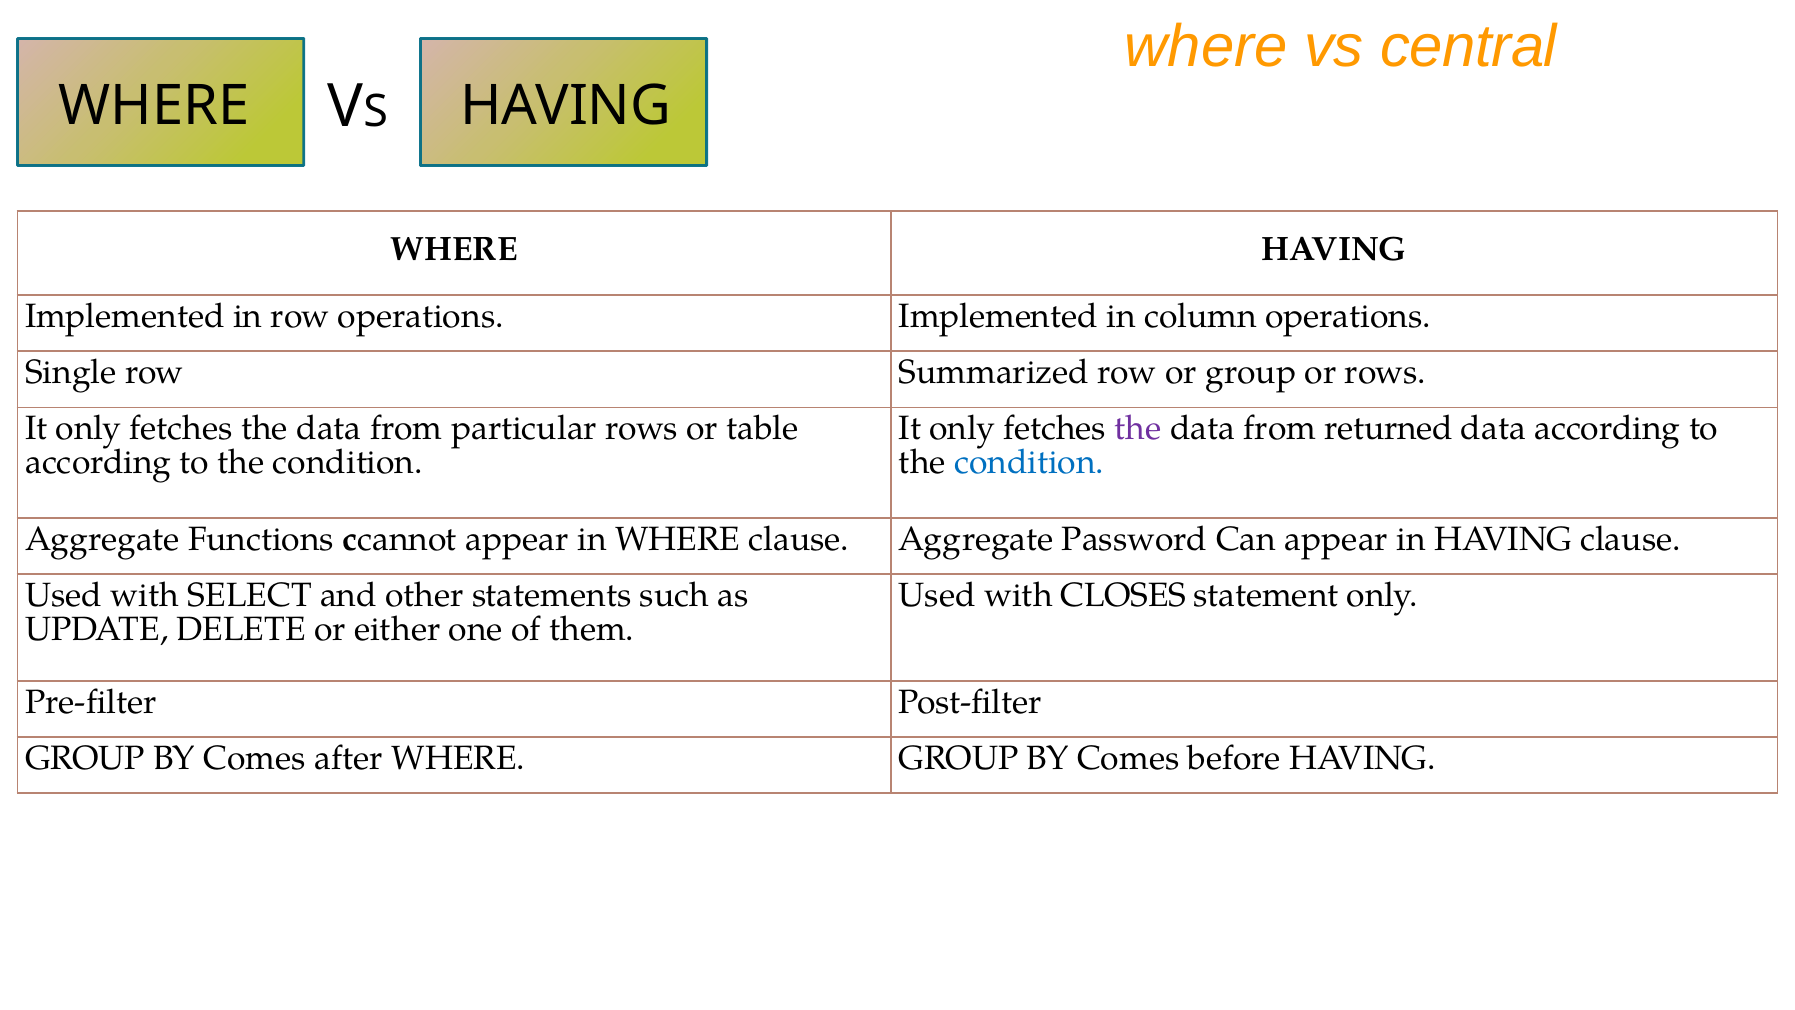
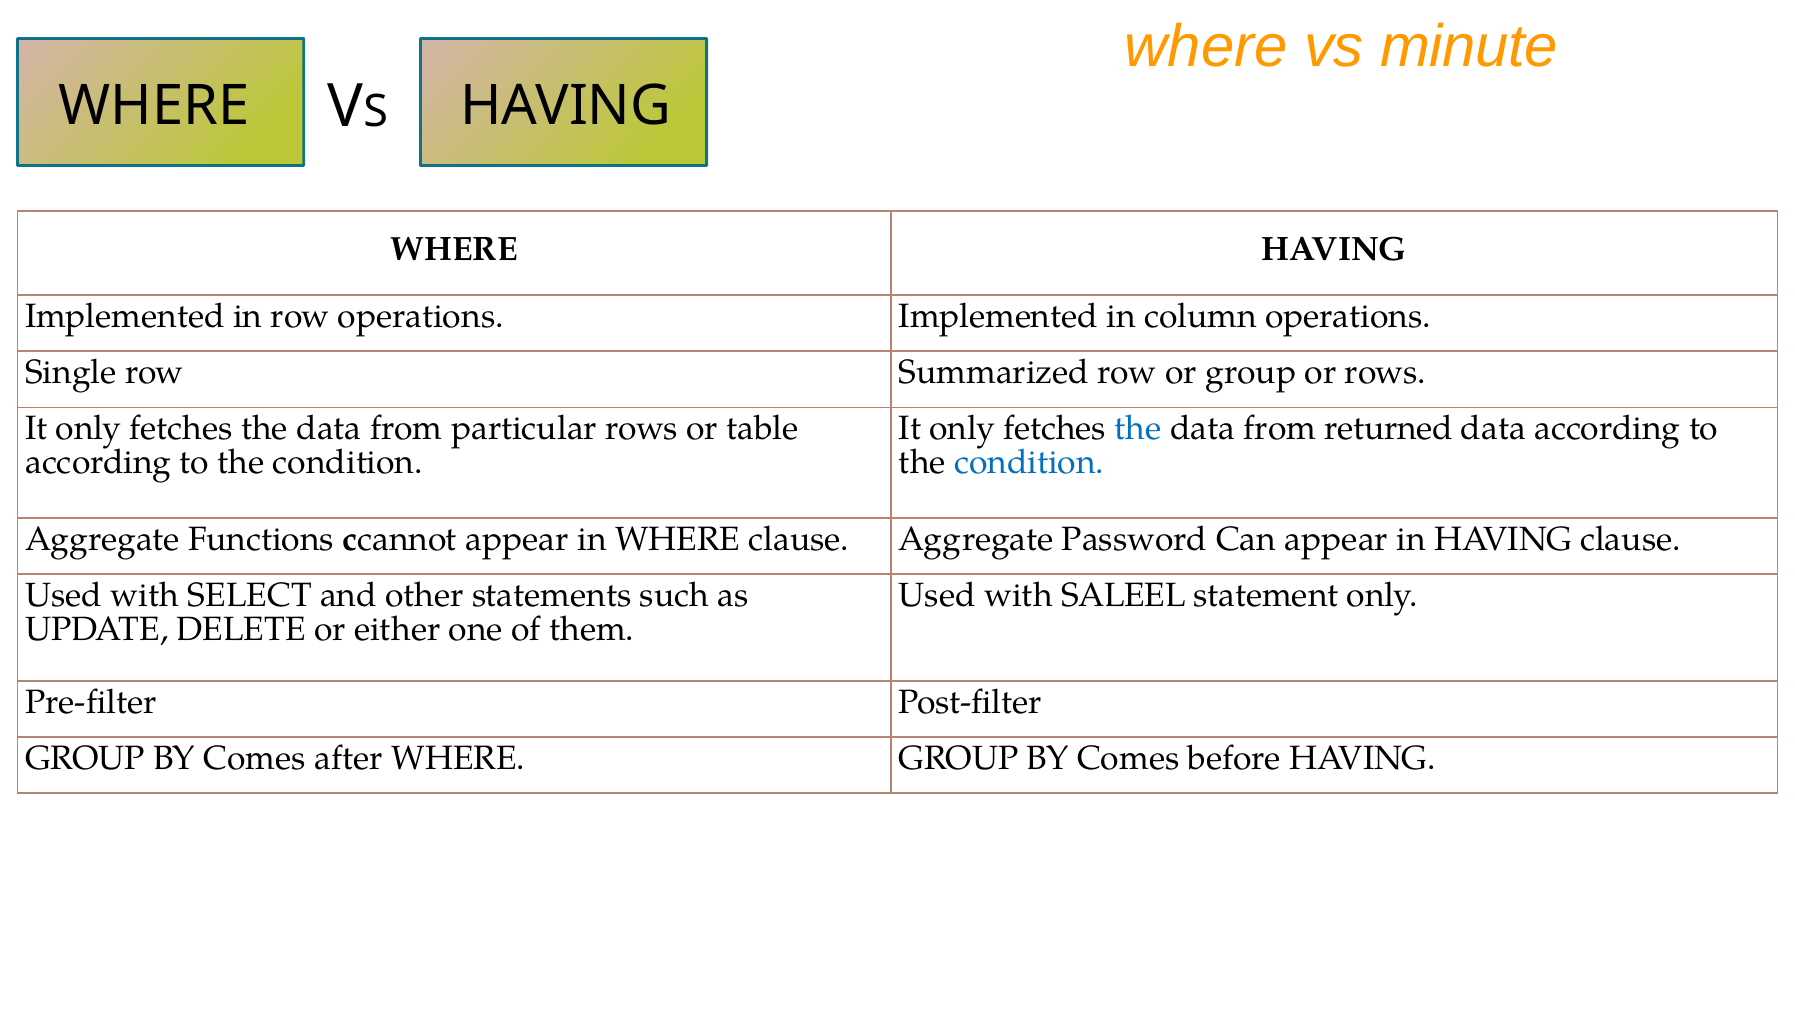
central: central -> minute
the at (1138, 428) colour: purple -> blue
CLOSES: CLOSES -> SALEEL
